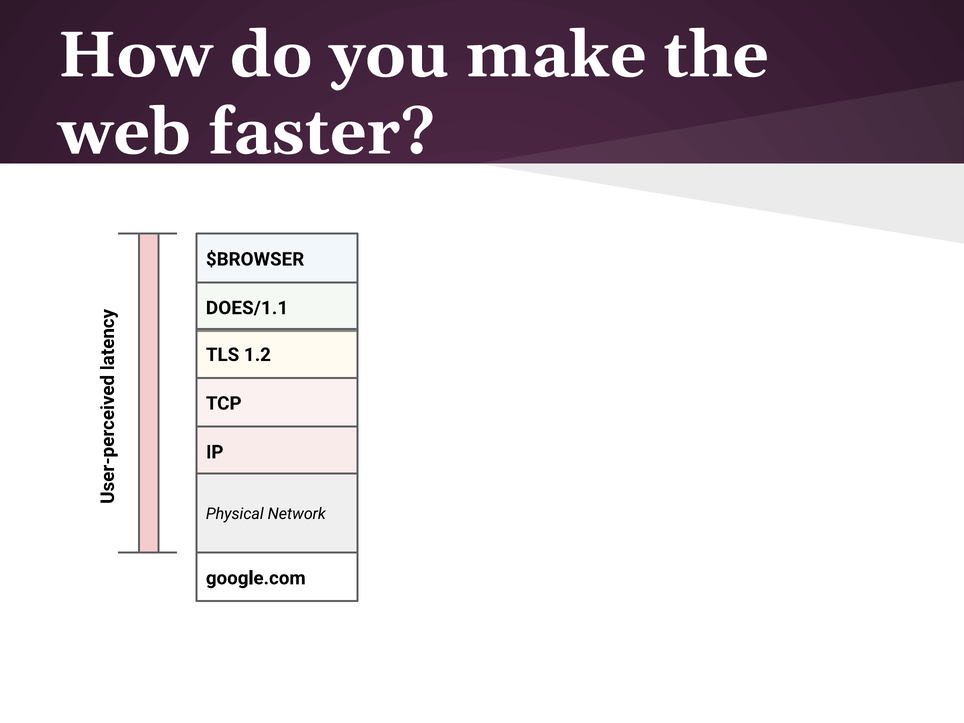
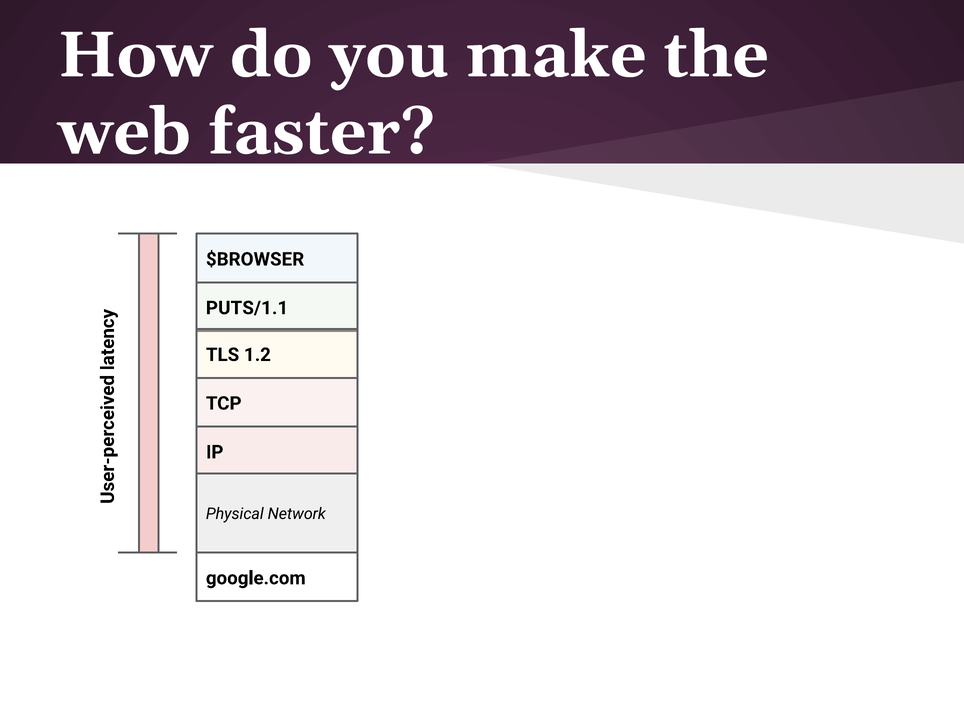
DOES/1.1: DOES/1.1 -> PUTS/1.1
